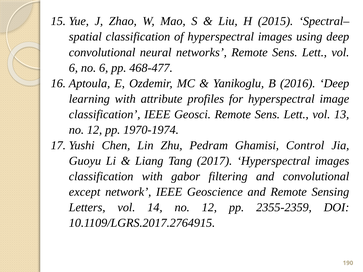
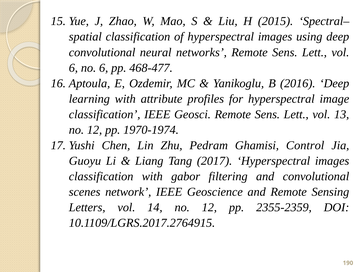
except: except -> scenes
